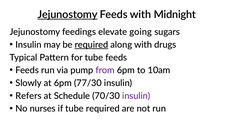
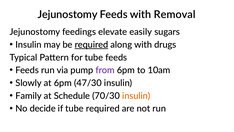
Jejunostomy at (67, 14) underline: present -> none
Midnight: Midnight -> Removal
going: going -> easily
77/30: 77/30 -> 47/30
Refers: Refers -> Family
insulin at (136, 96) colour: purple -> orange
nurses: nurses -> decide
